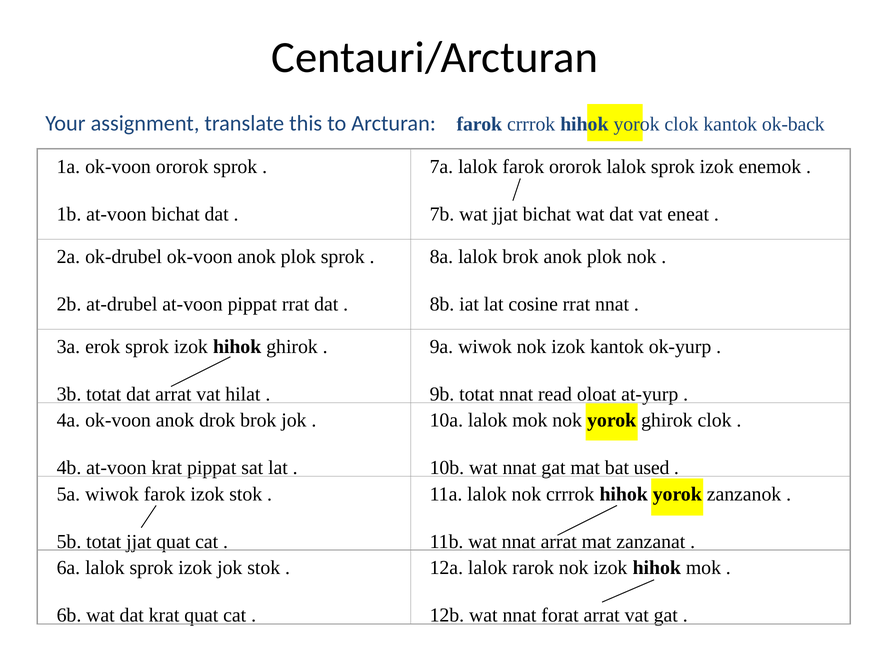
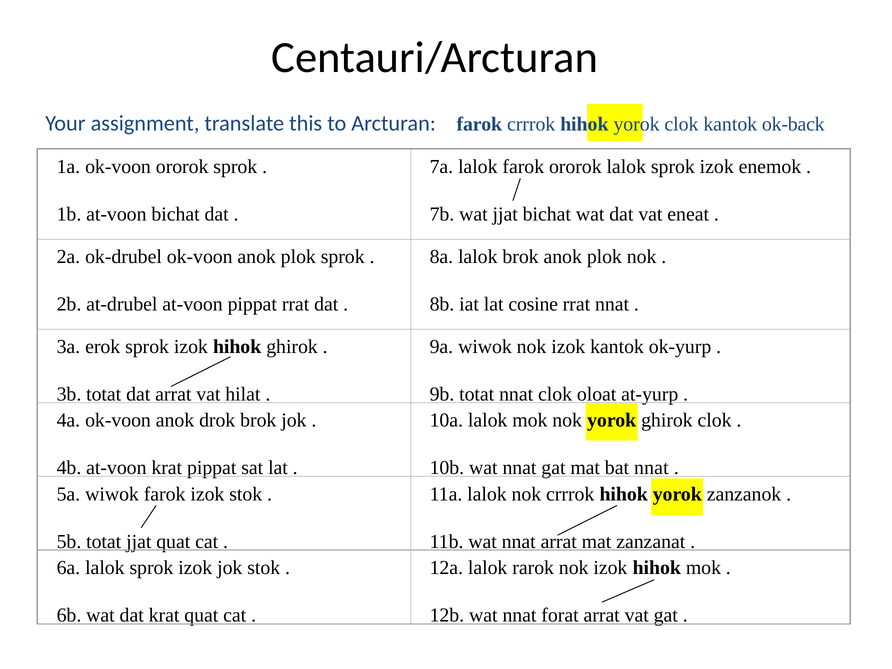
nnat read: read -> clok
bat used: used -> nnat
